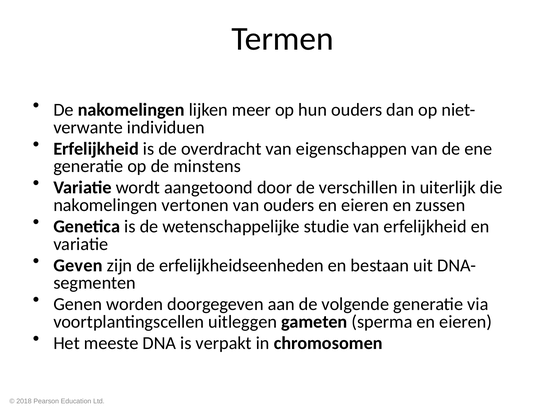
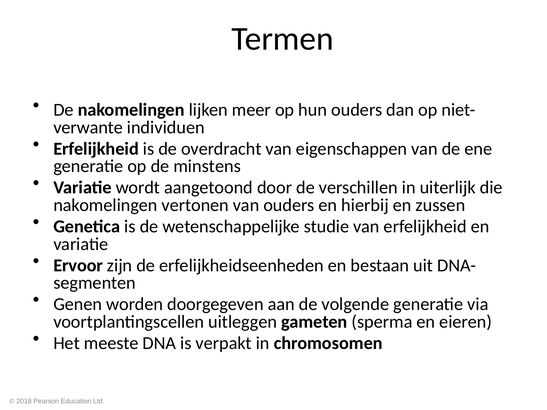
ouders en eieren: eieren -> hierbij
Geven: Geven -> Ervoor
